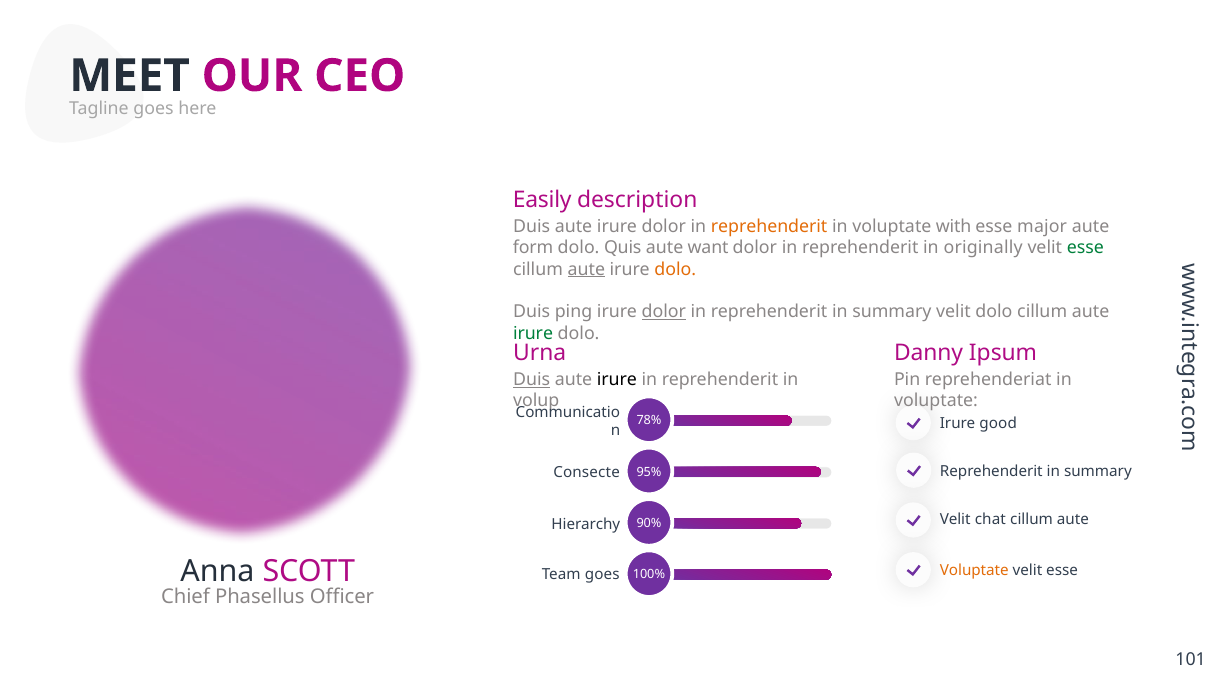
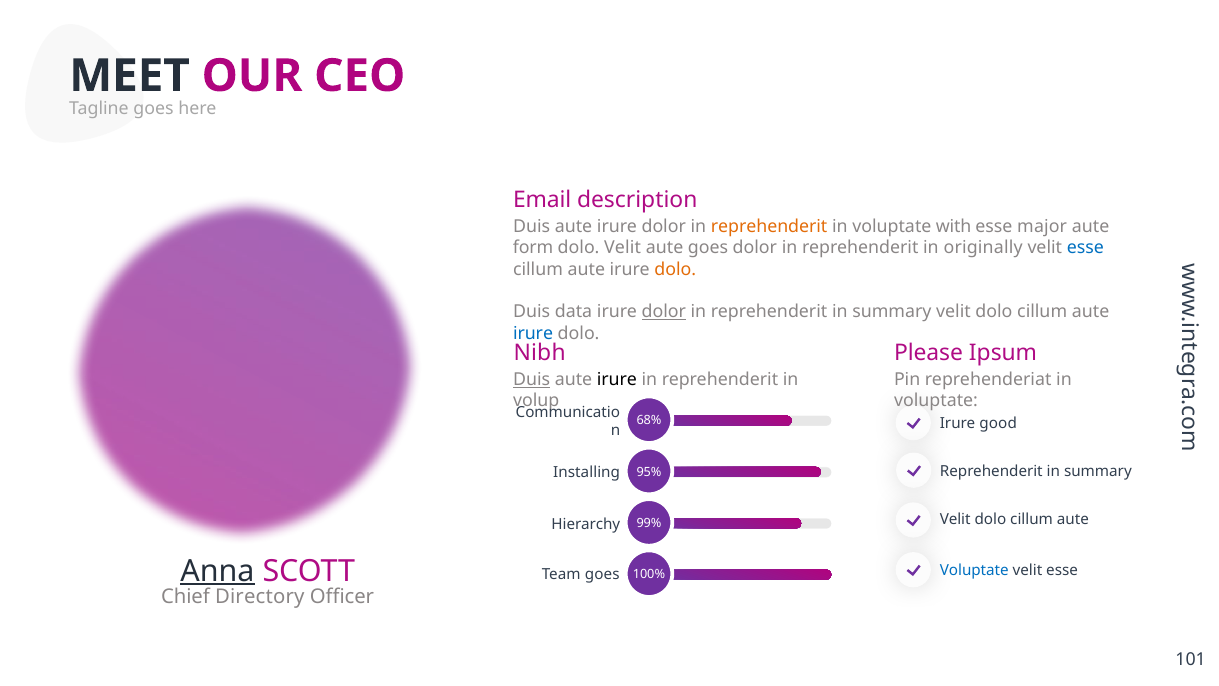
Easily: Easily -> Email
dolo Quis: Quis -> Velit
aute want: want -> goes
esse at (1085, 248) colour: green -> blue
aute at (586, 269) underline: present -> none
ping: ping -> data
irure at (533, 333) colour: green -> blue
Urna: Urna -> Nibh
Danny: Danny -> Please
78%: 78% -> 68%
Consecte: Consecte -> Installing
chat at (990, 519): chat -> dolo
90%: 90% -> 99%
Anna underline: none -> present
Voluptate at (974, 571) colour: orange -> blue
Phasellus: Phasellus -> Directory
